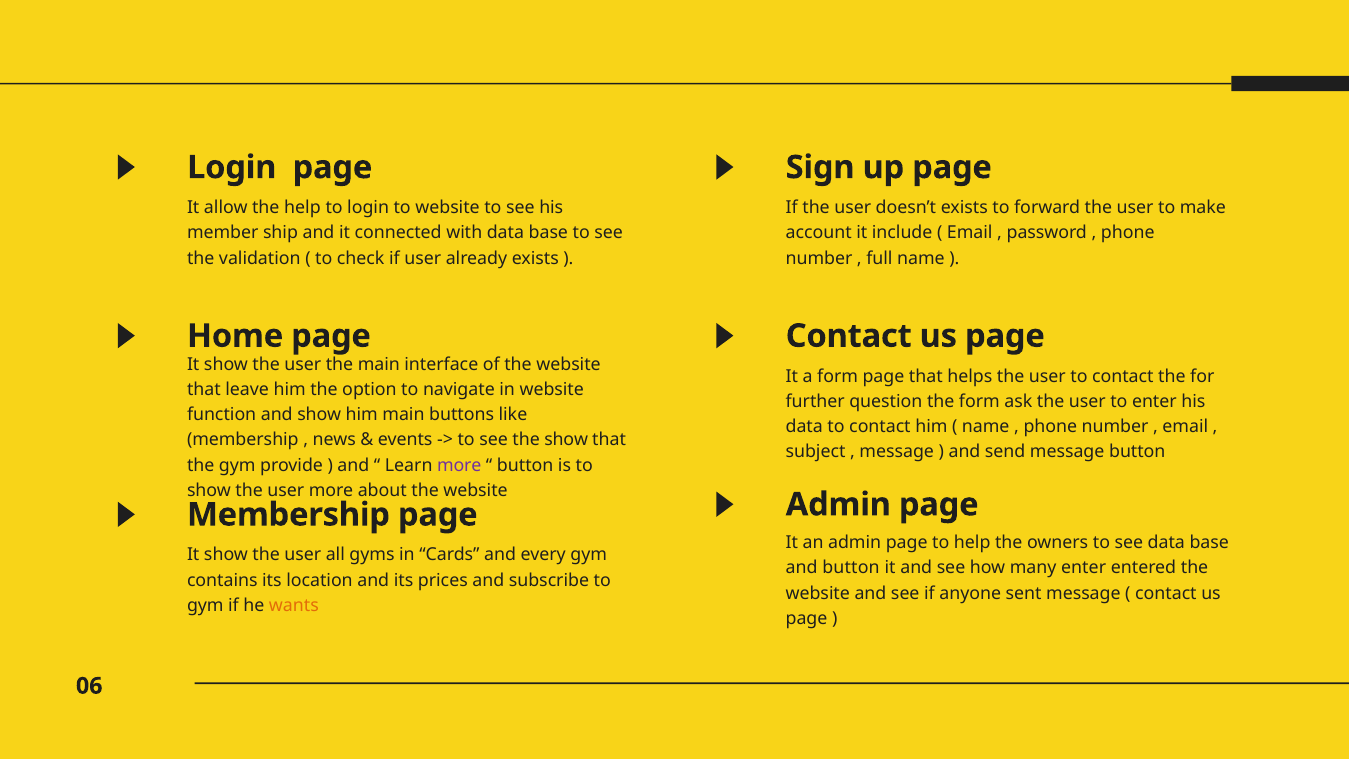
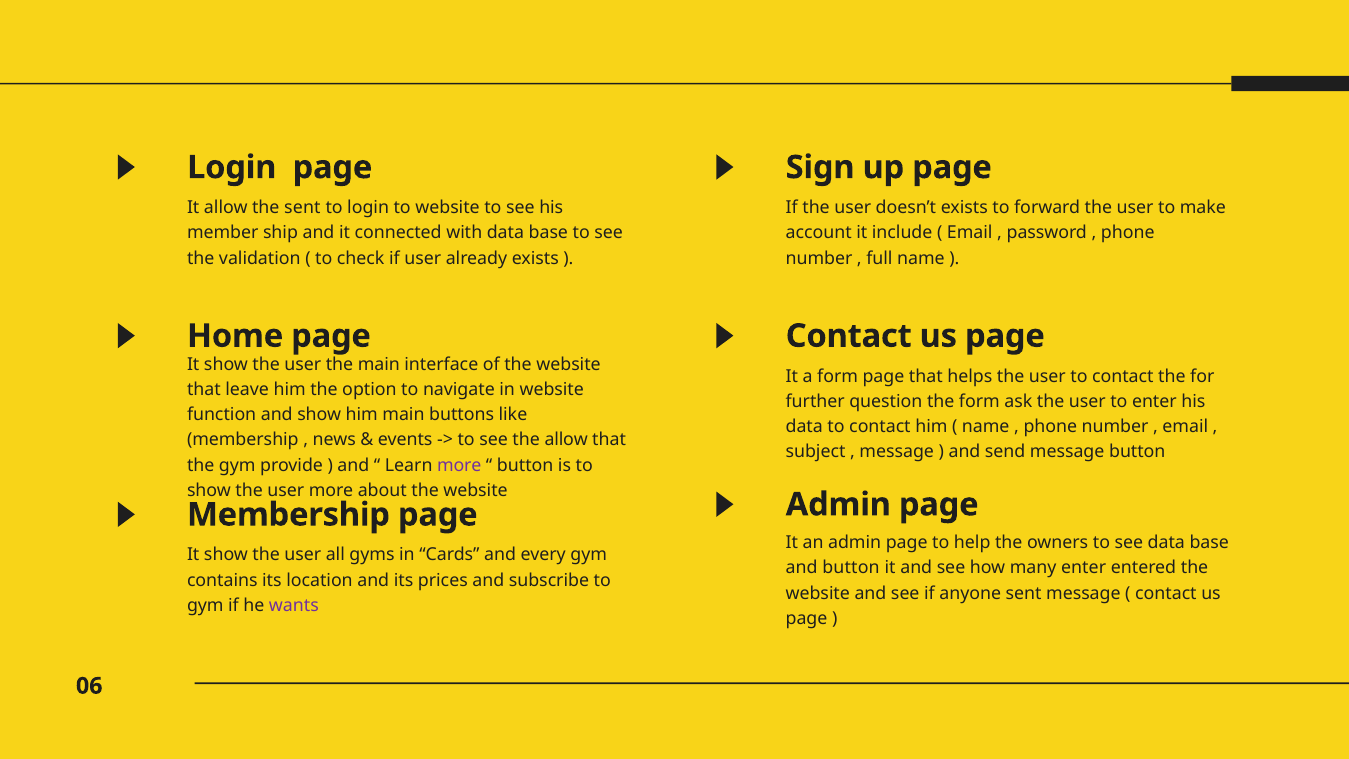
the help: help -> sent
the show: show -> allow
wants colour: orange -> purple
